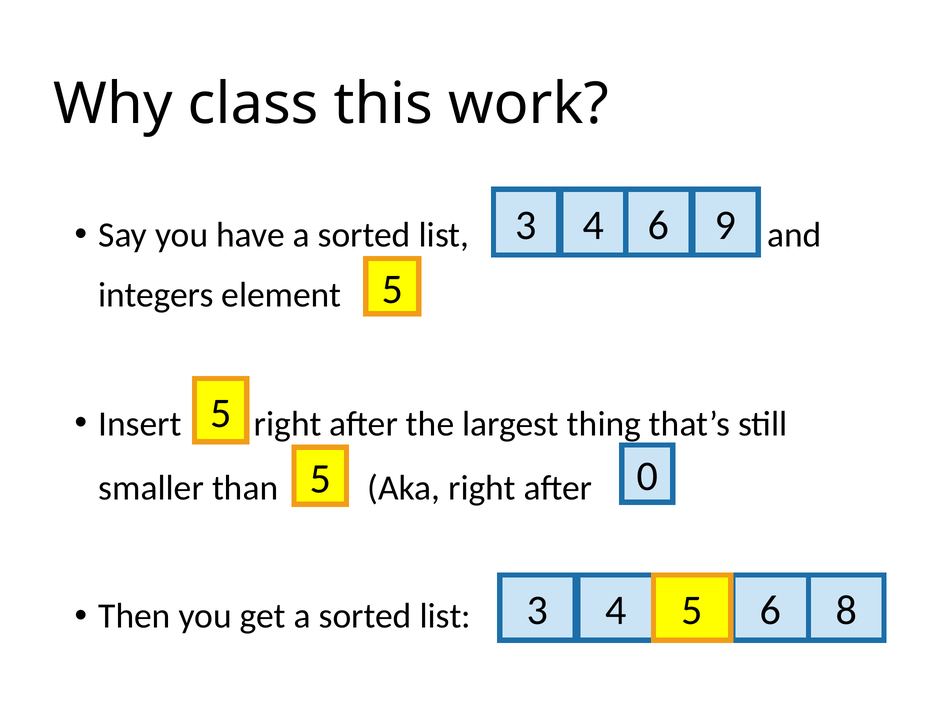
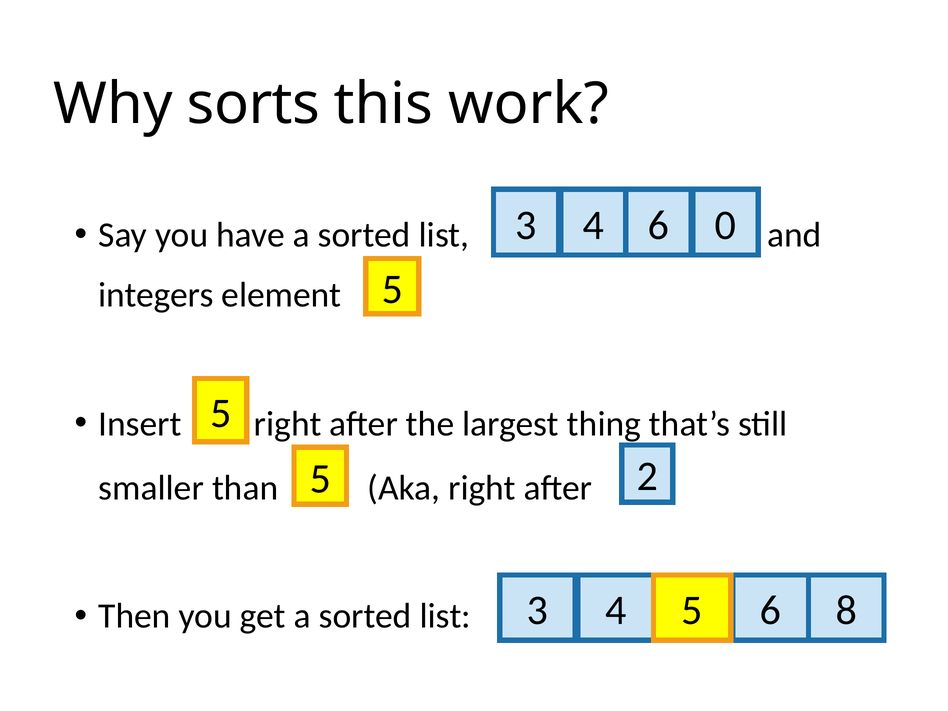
class: class -> sorts
9: 9 -> 0
0: 0 -> 2
